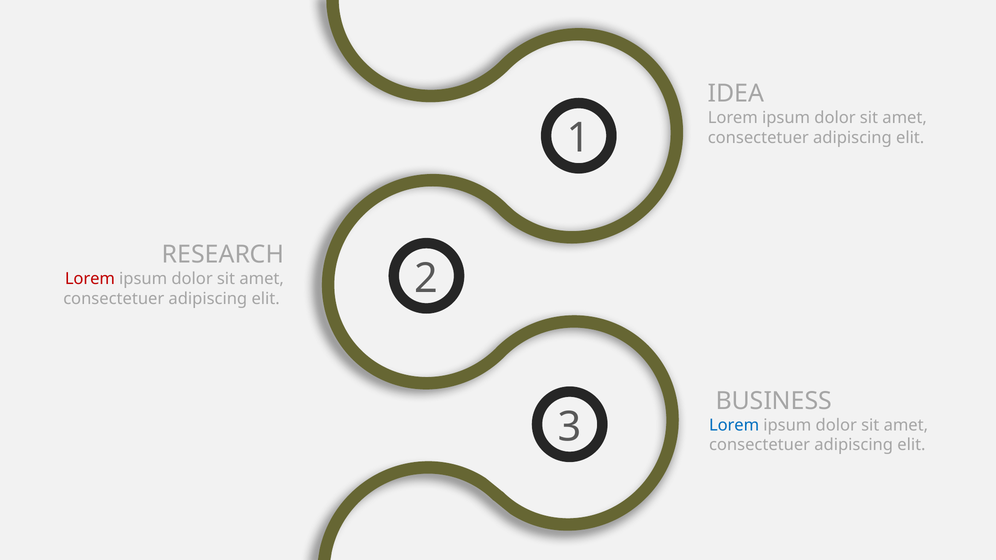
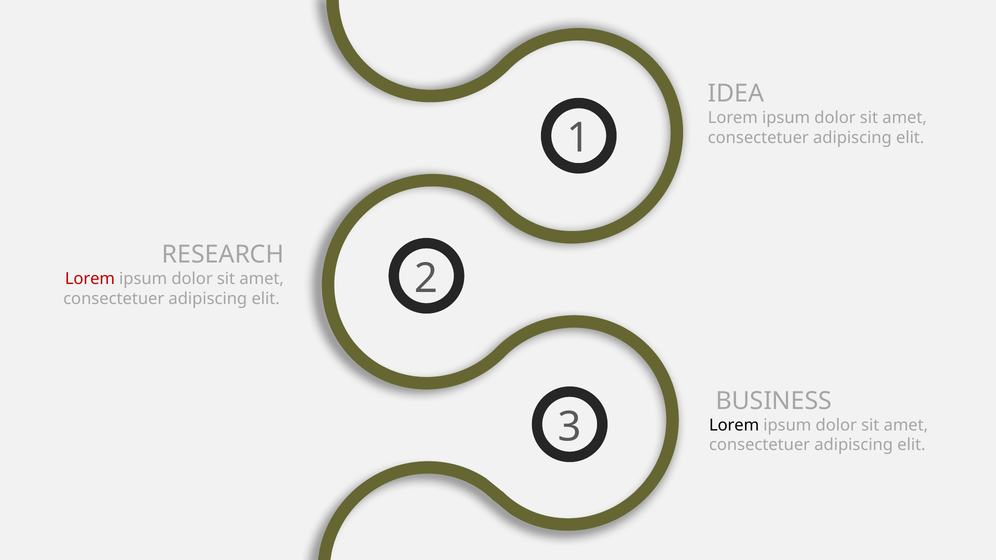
Lorem at (734, 425) colour: blue -> black
